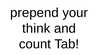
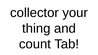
prepend: prepend -> collector
think: think -> thing
